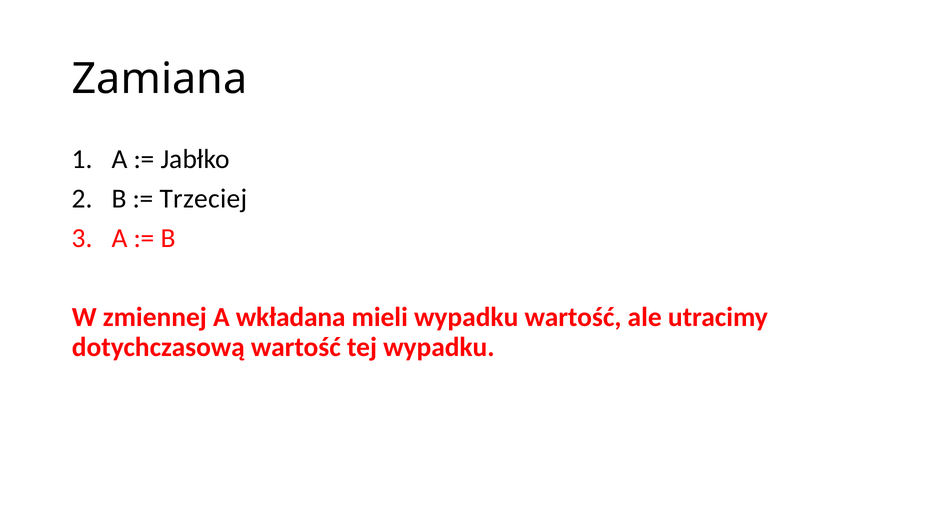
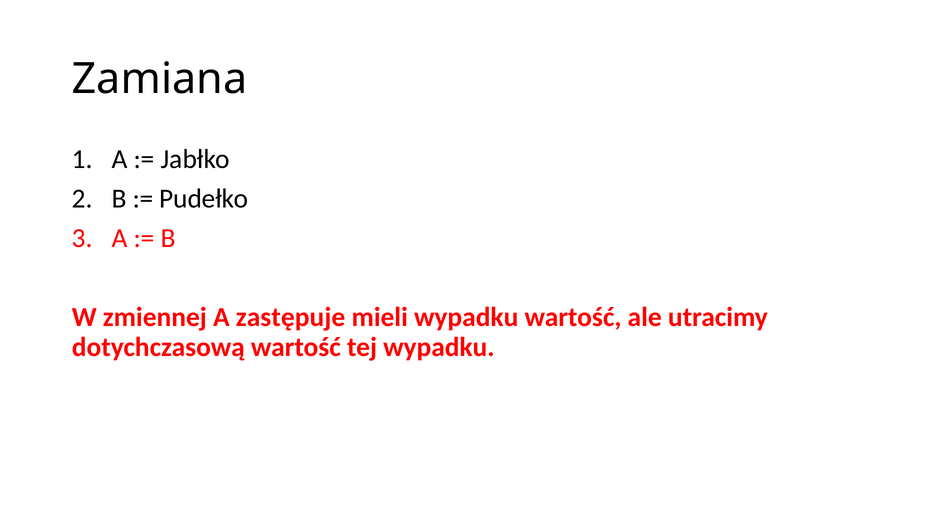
Trzeciej: Trzeciej -> Pudełko
wkładana: wkładana -> zastępuje
